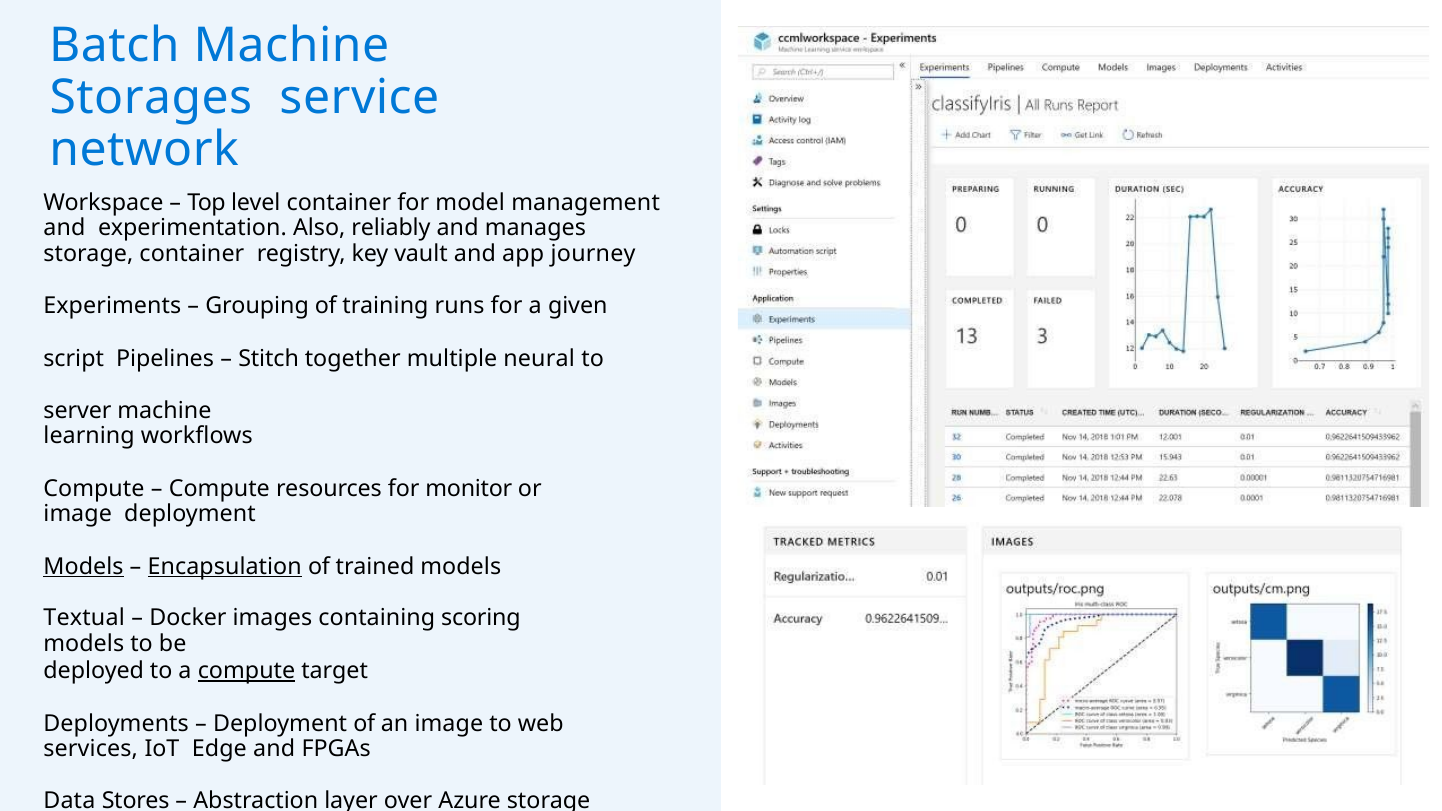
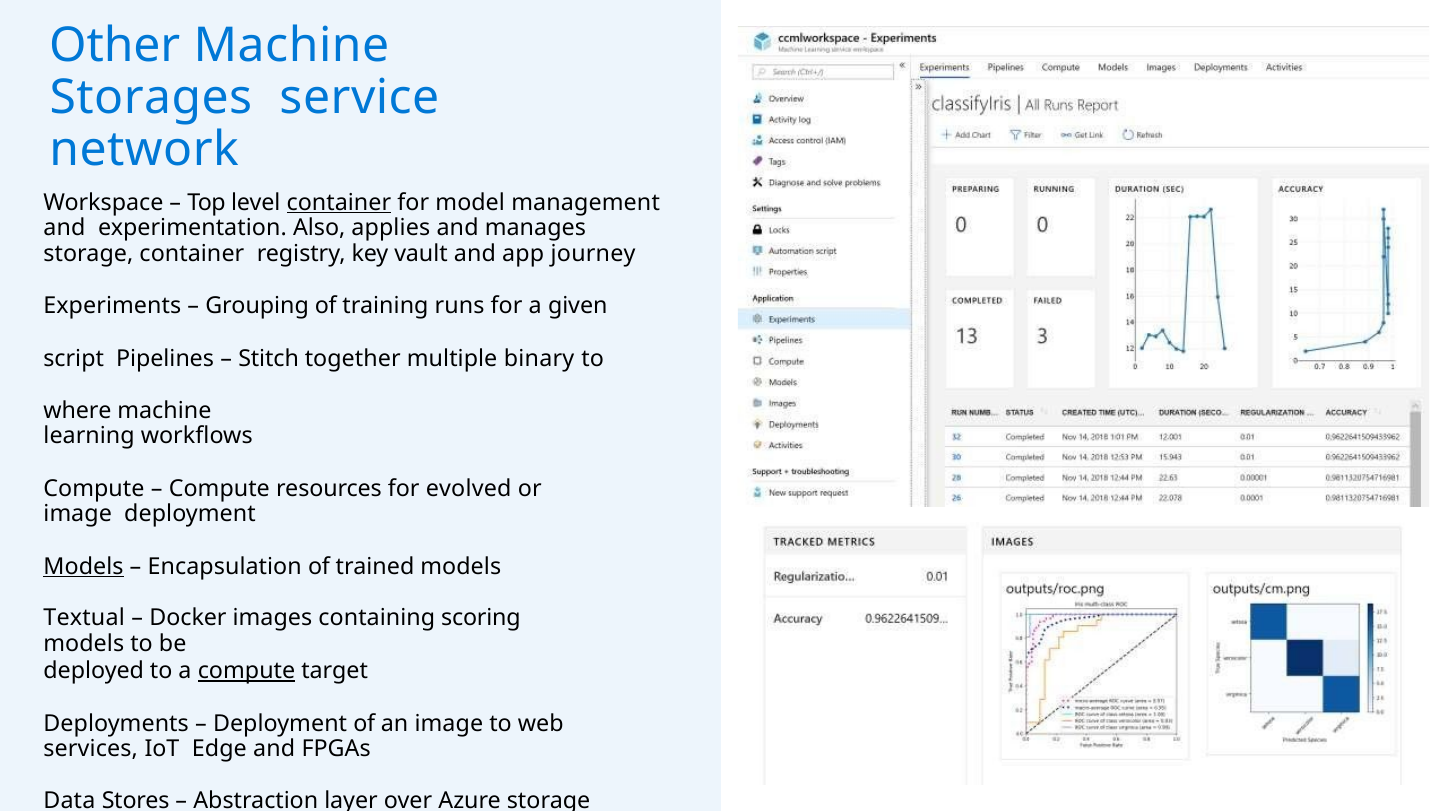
Batch: Batch -> Other
container at (339, 203) underline: none -> present
reliably: reliably -> applies
neural: neural -> binary
server: server -> where
monitor: monitor -> evolved
Encapsulation underline: present -> none
